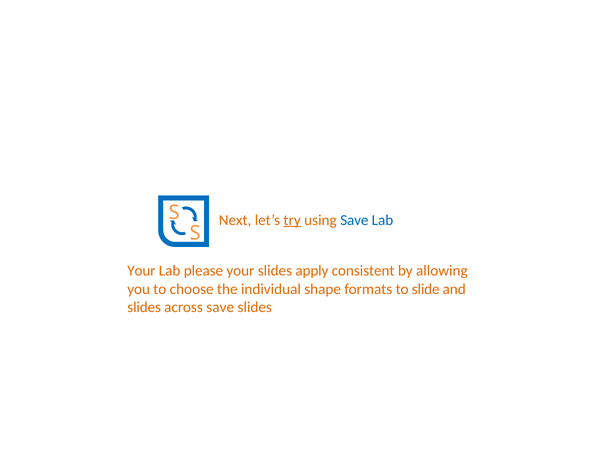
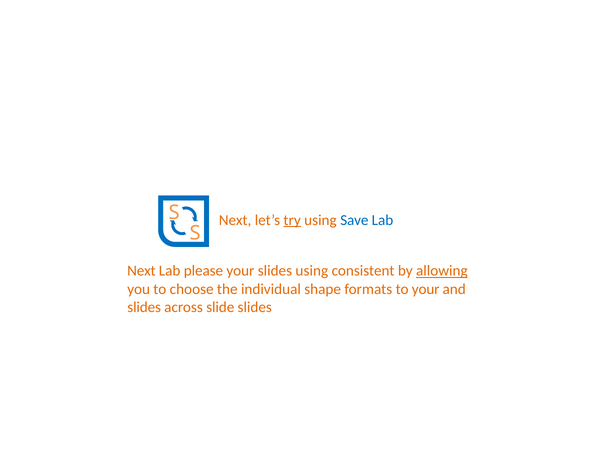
Your at (141, 271): Your -> Next
slides apply: apply -> using
allowing underline: none -> present
to slide: slide -> your
across save: save -> slide
